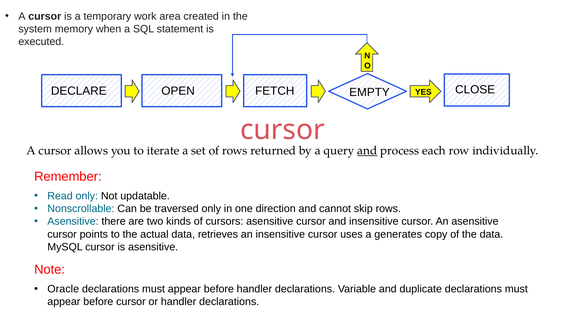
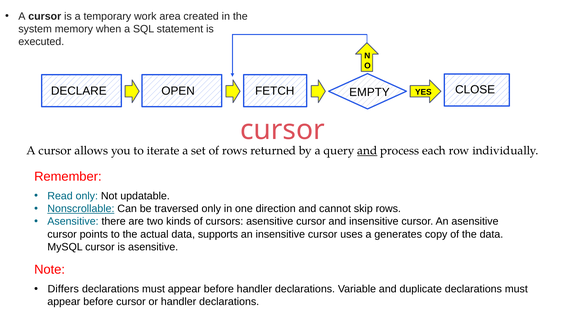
Nonscrollable underline: none -> present
retrieves: retrieves -> supports
Oracle: Oracle -> Differs
